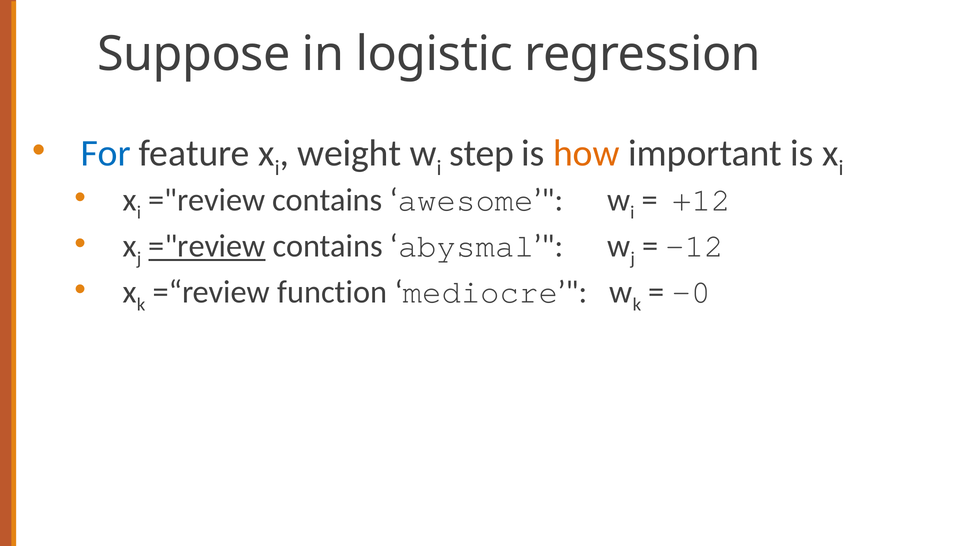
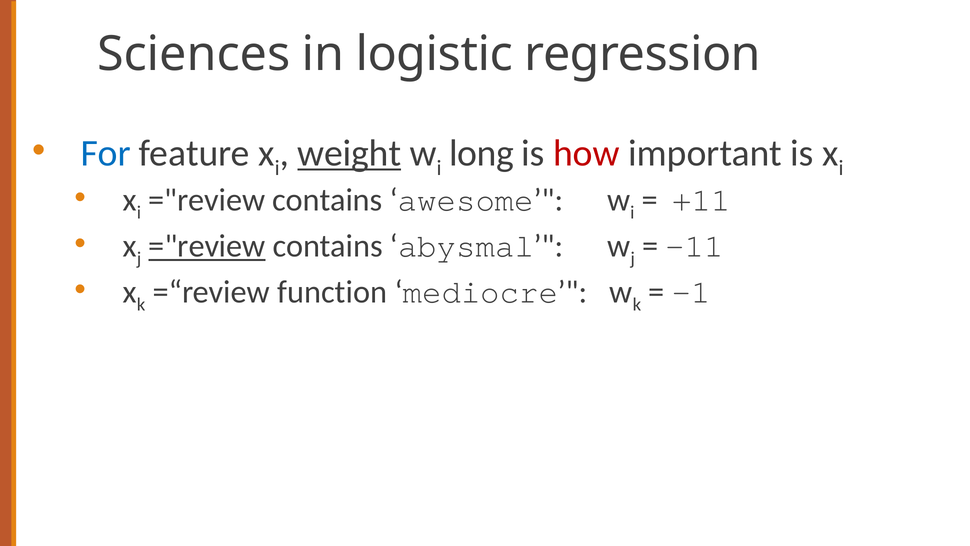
Suppose: Suppose -> Sciences
weight underline: none -> present
step: step -> long
how colour: orange -> red
+12: +12 -> +11
-12: -12 -> -11
-0: -0 -> -1
